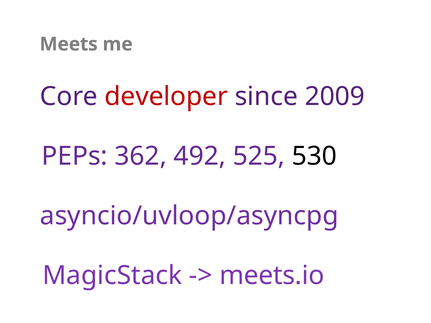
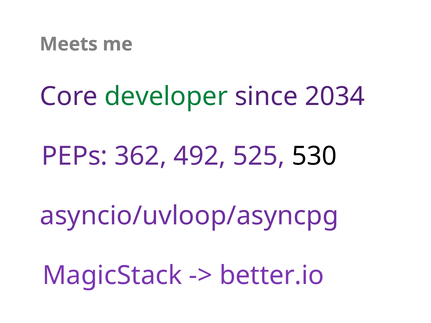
developer colour: red -> green
2009: 2009 -> 2034
meets.io: meets.io -> better.io
